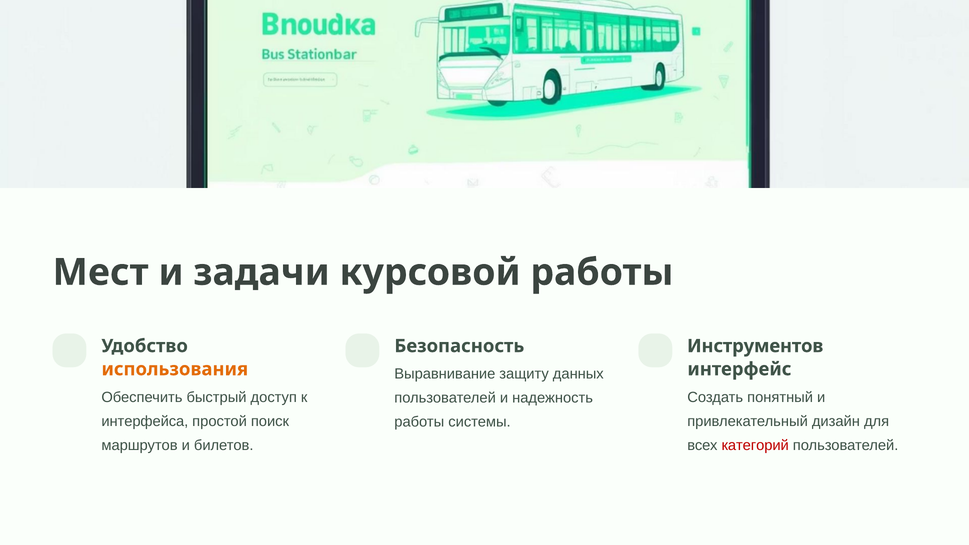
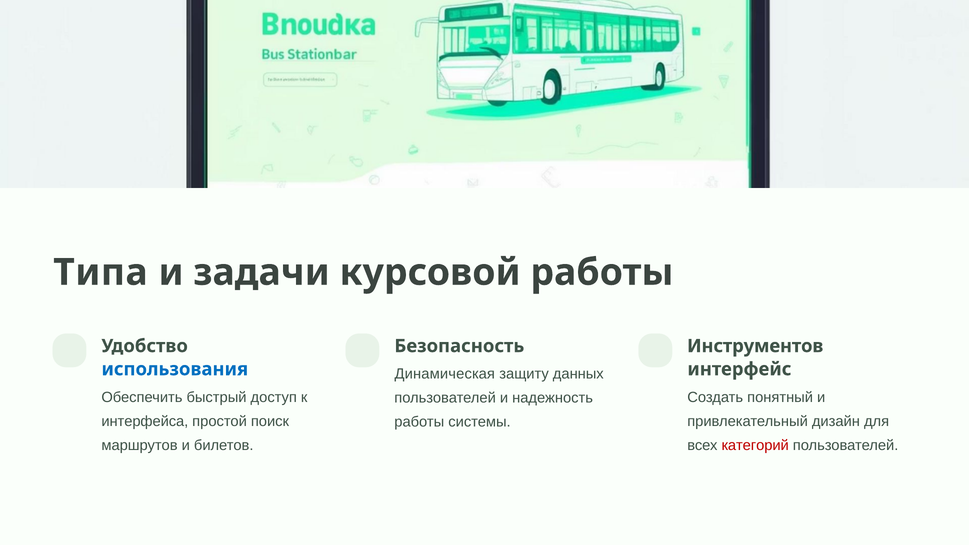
Мест: Мест -> Типа
использования colour: orange -> blue
Выравнивание: Выравнивание -> Динамическая
